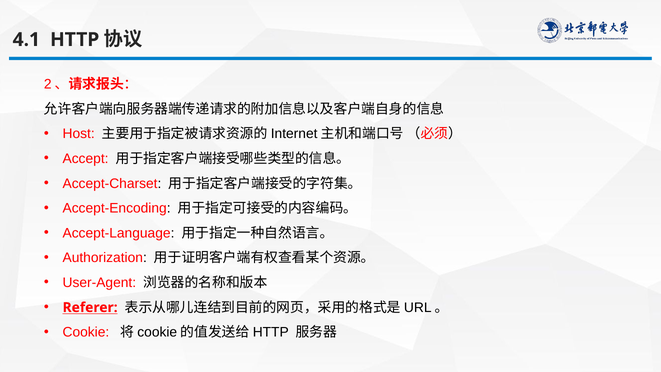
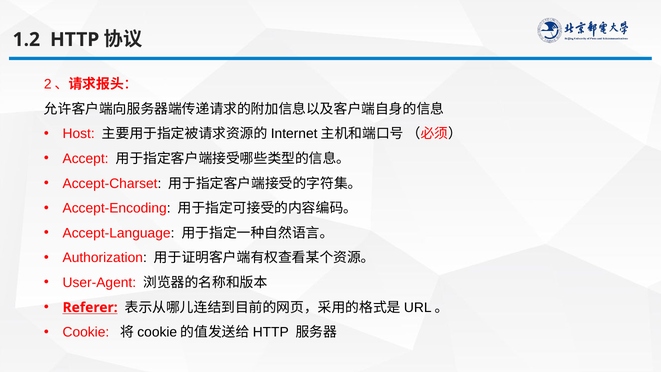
4.1: 4.1 -> 1.2
